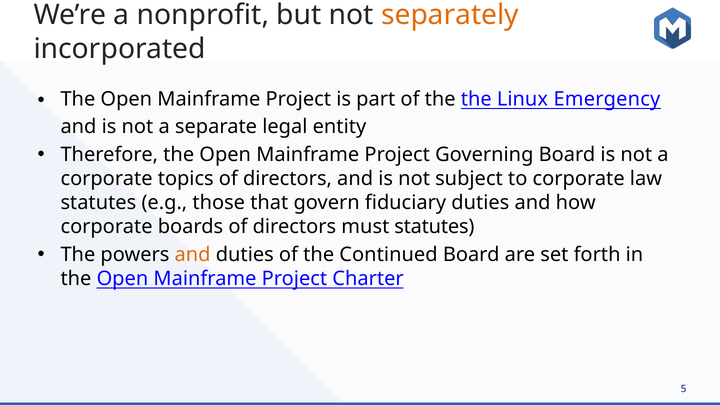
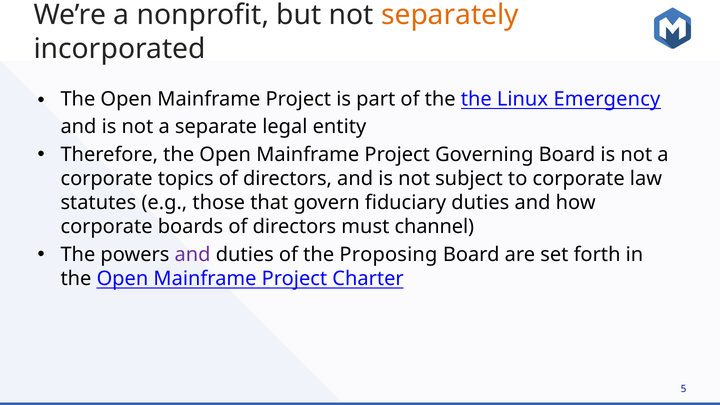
must statutes: statutes -> channel
and at (193, 255) colour: orange -> purple
Continued: Continued -> Proposing
